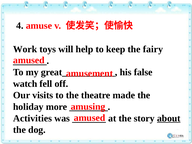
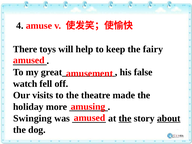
Work: Work -> There
Activities: Activities -> Swinging
the at (125, 118) underline: none -> present
